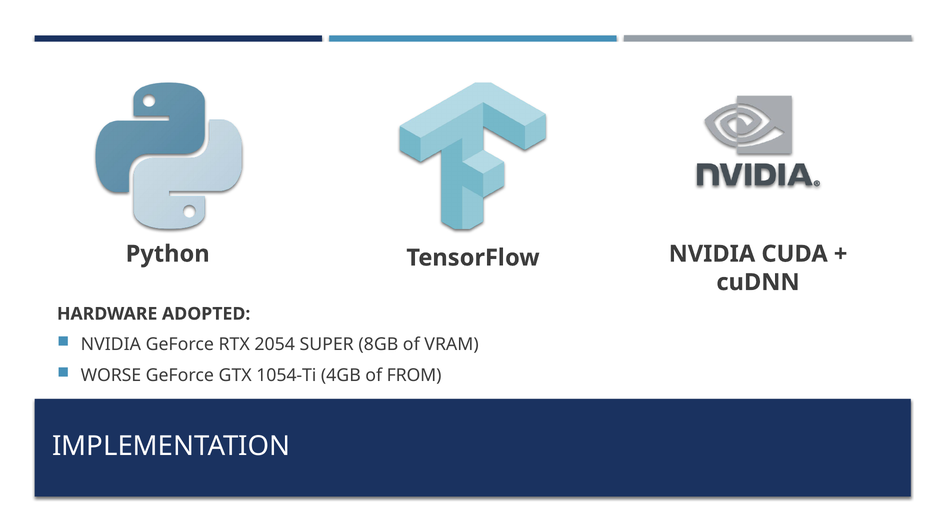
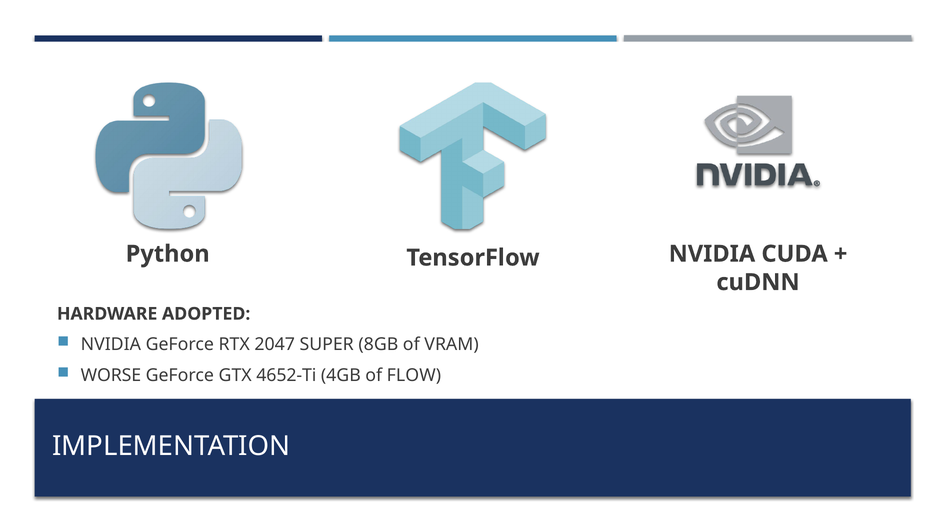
2054: 2054 -> 2047
1054-Ti: 1054-Ti -> 4652-Ti
FROM: FROM -> FLOW
